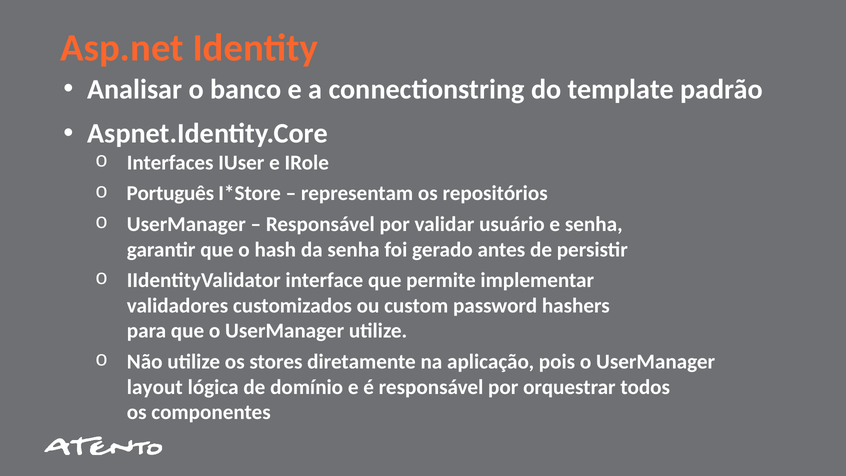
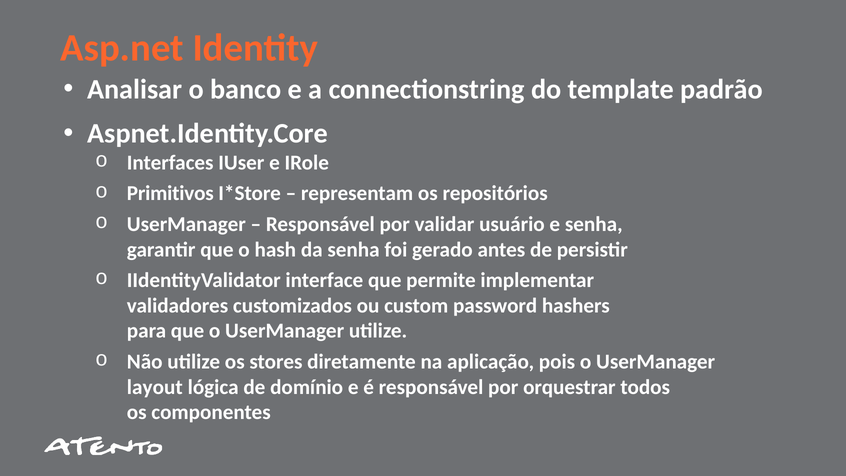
Português: Português -> Primitivos
